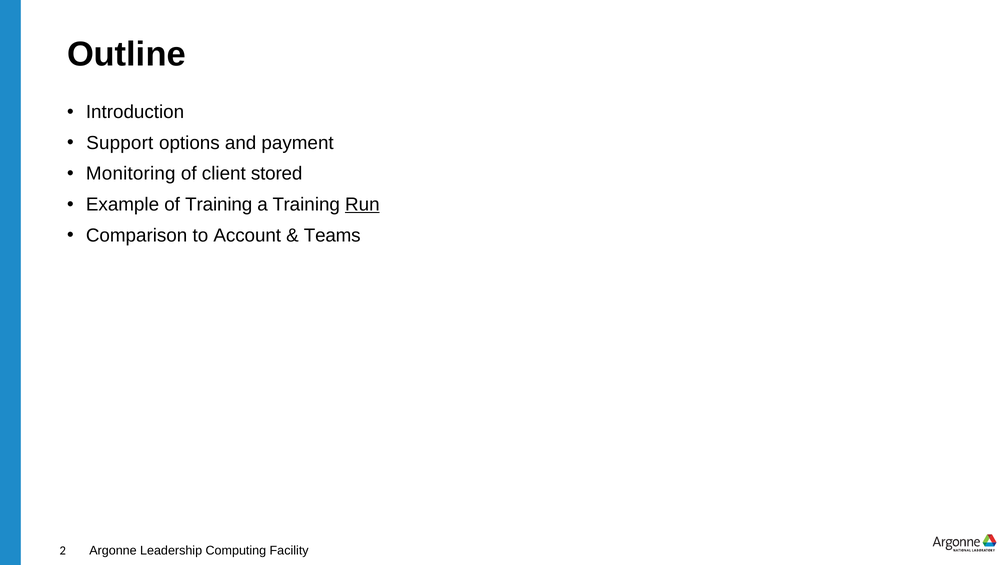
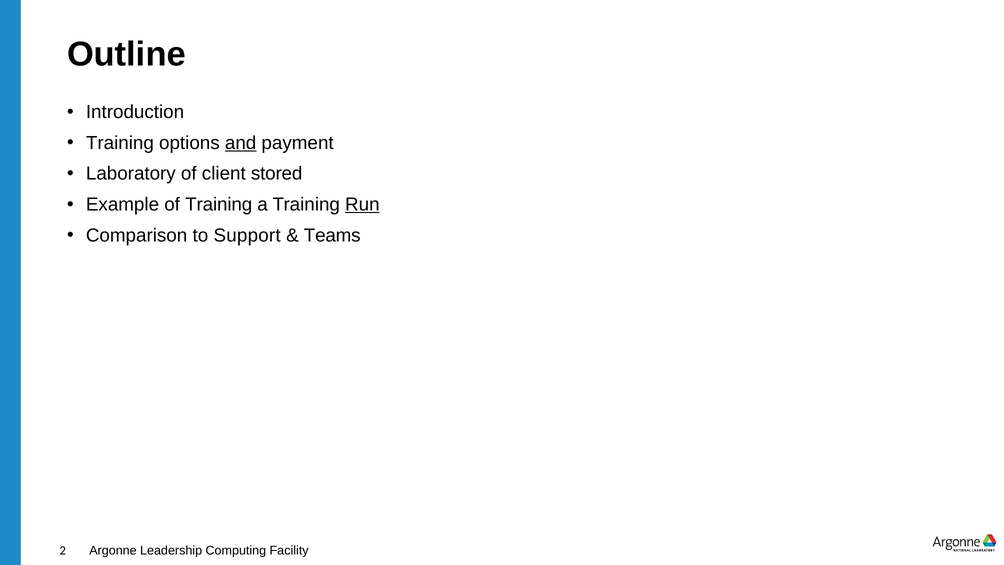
Support at (120, 143): Support -> Training
and underline: none -> present
Monitoring: Monitoring -> Laboratory
Account: Account -> Support
